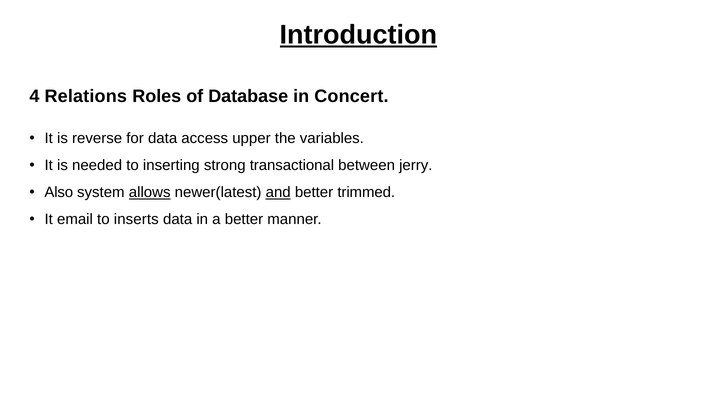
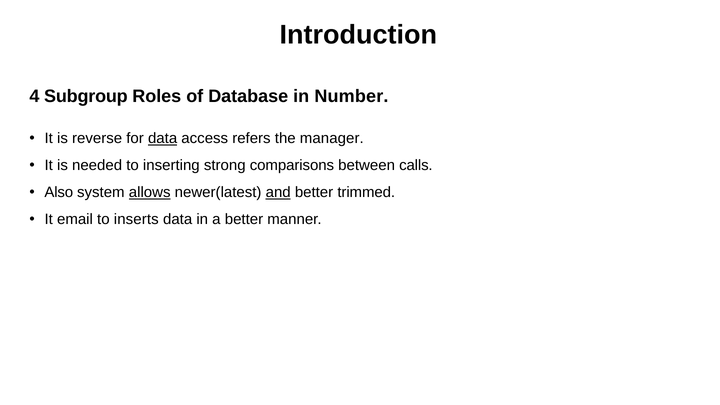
Introduction underline: present -> none
Relations: Relations -> Subgroup
Concert: Concert -> Number
data at (163, 138) underline: none -> present
upper: upper -> refers
variables: variables -> manager
transactional: transactional -> comparisons
jerry: jerry -> calls
